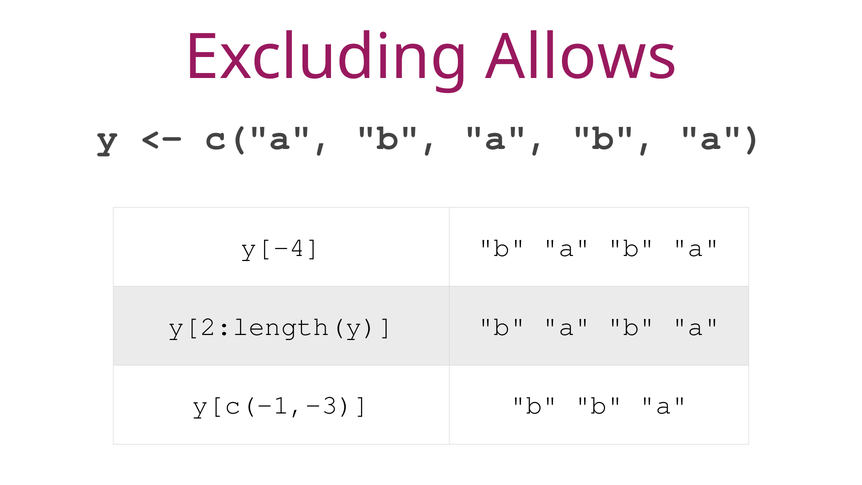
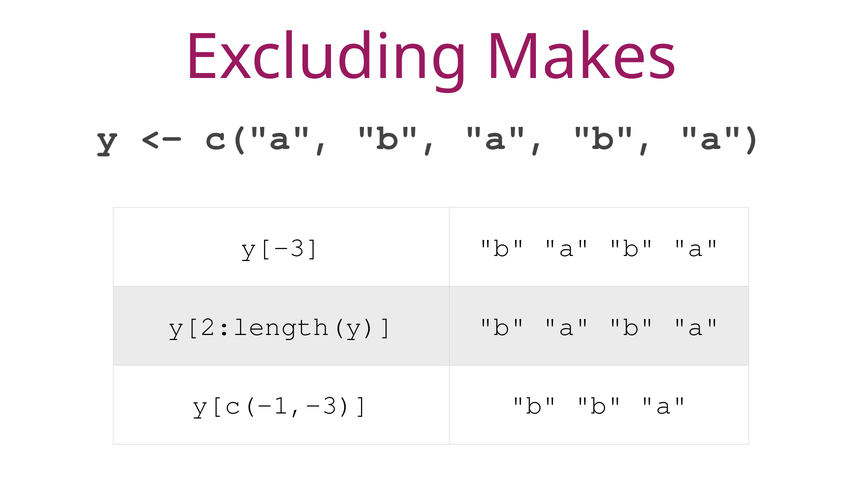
Allows: Allows -> Makes
y[-4: y[-4 -> y[-3
